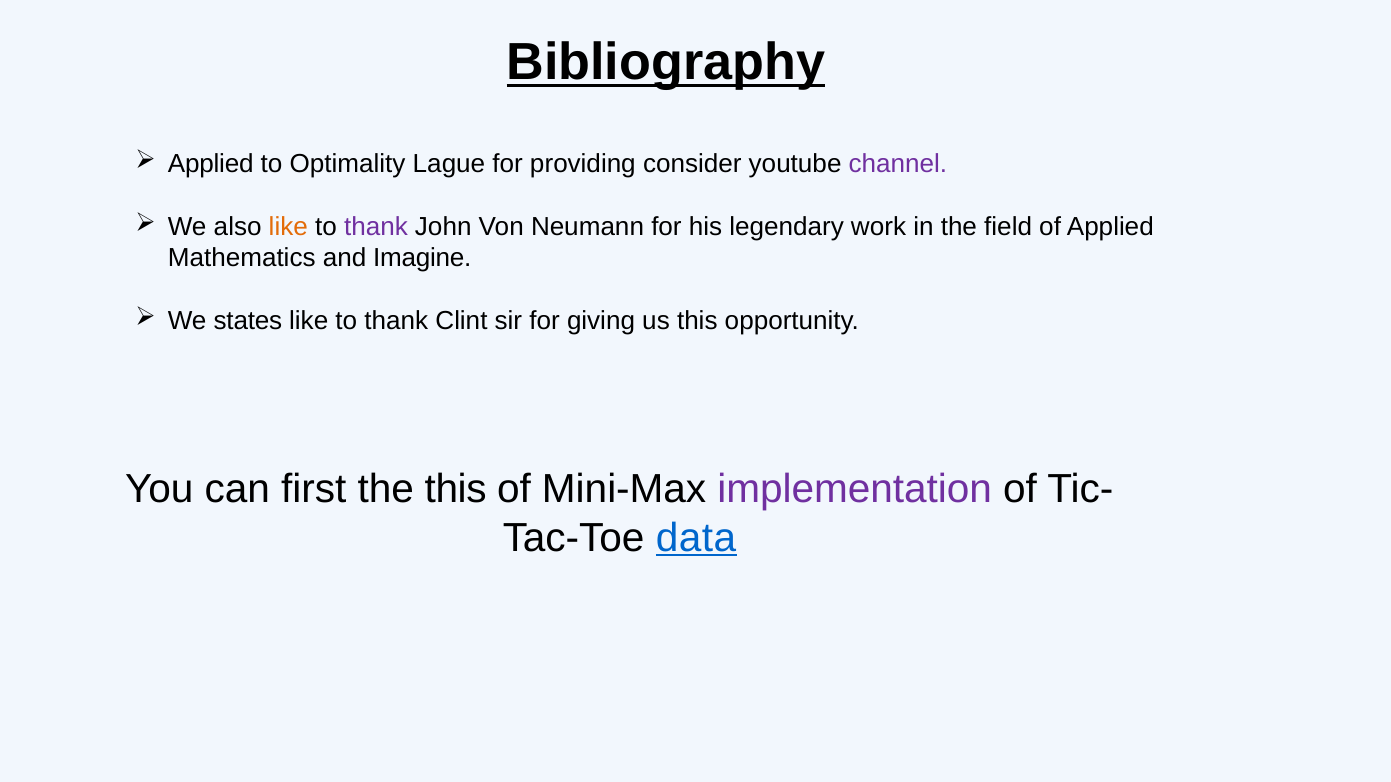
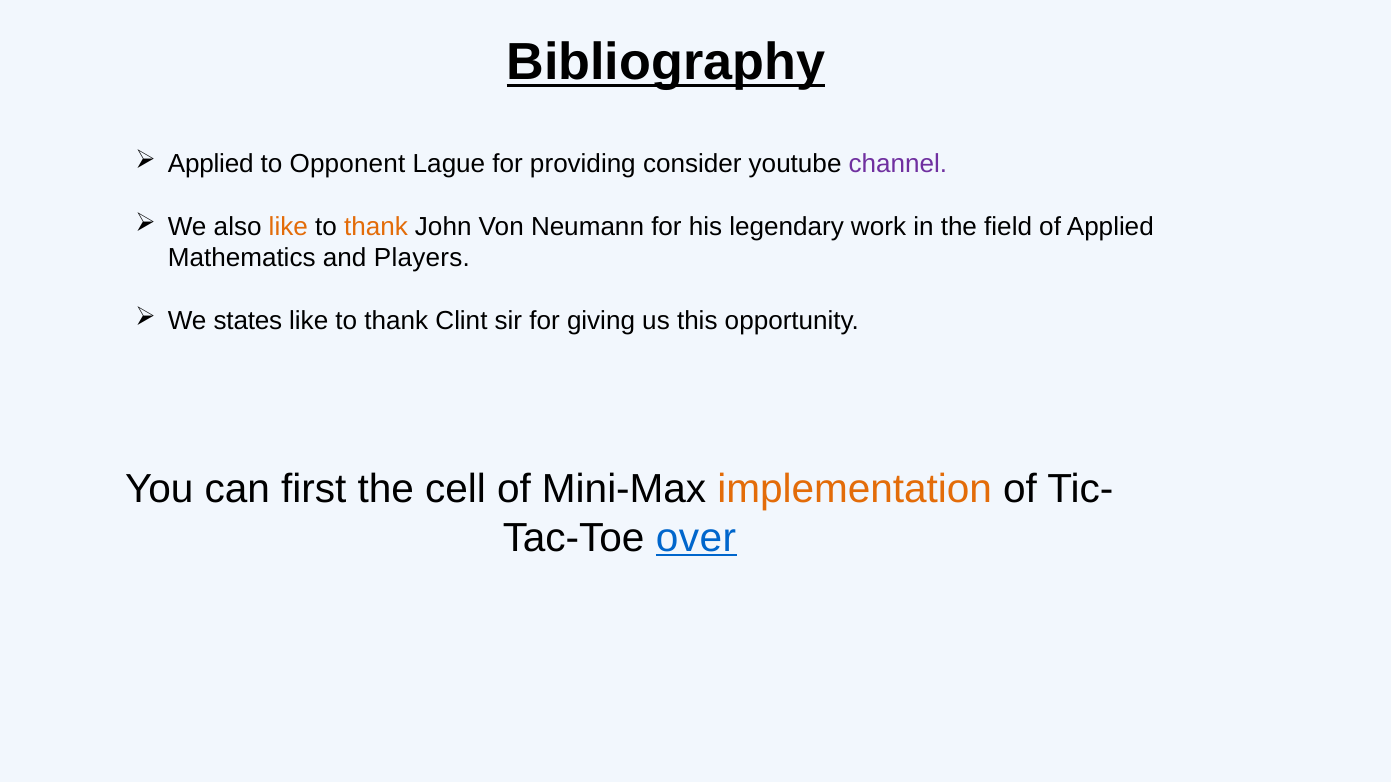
Optimality: Optimality -> Opponent
thank at (376, 227) colour: purple -> orange
Imagine: Imagine -> Players
the this: this -> cell
implementation colour: purple -> orange
data: data -> over
